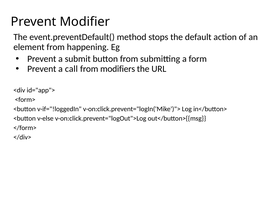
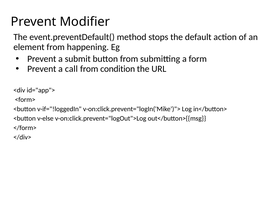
modifiers: modifiers -> condition
